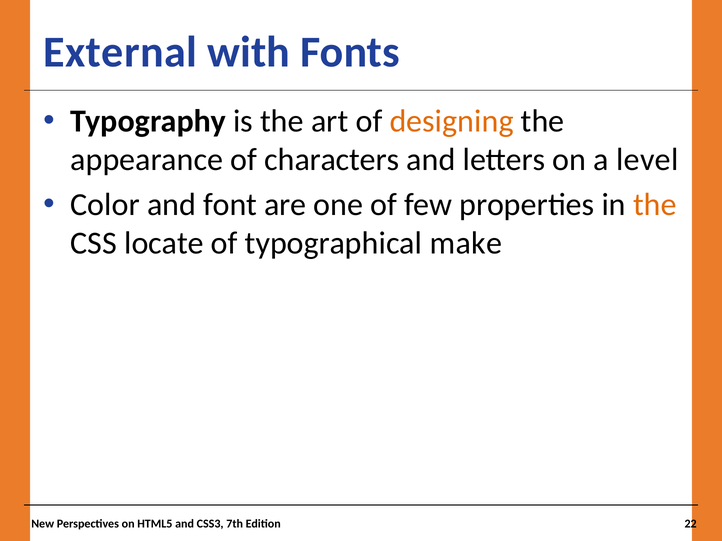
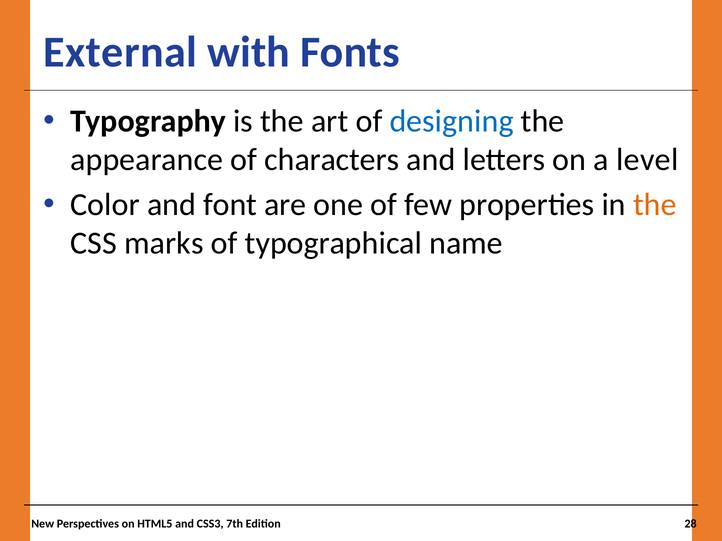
designing colour: orange -> blue
locate: locate -> marks
make: make -> name
22: 22 -> 28
